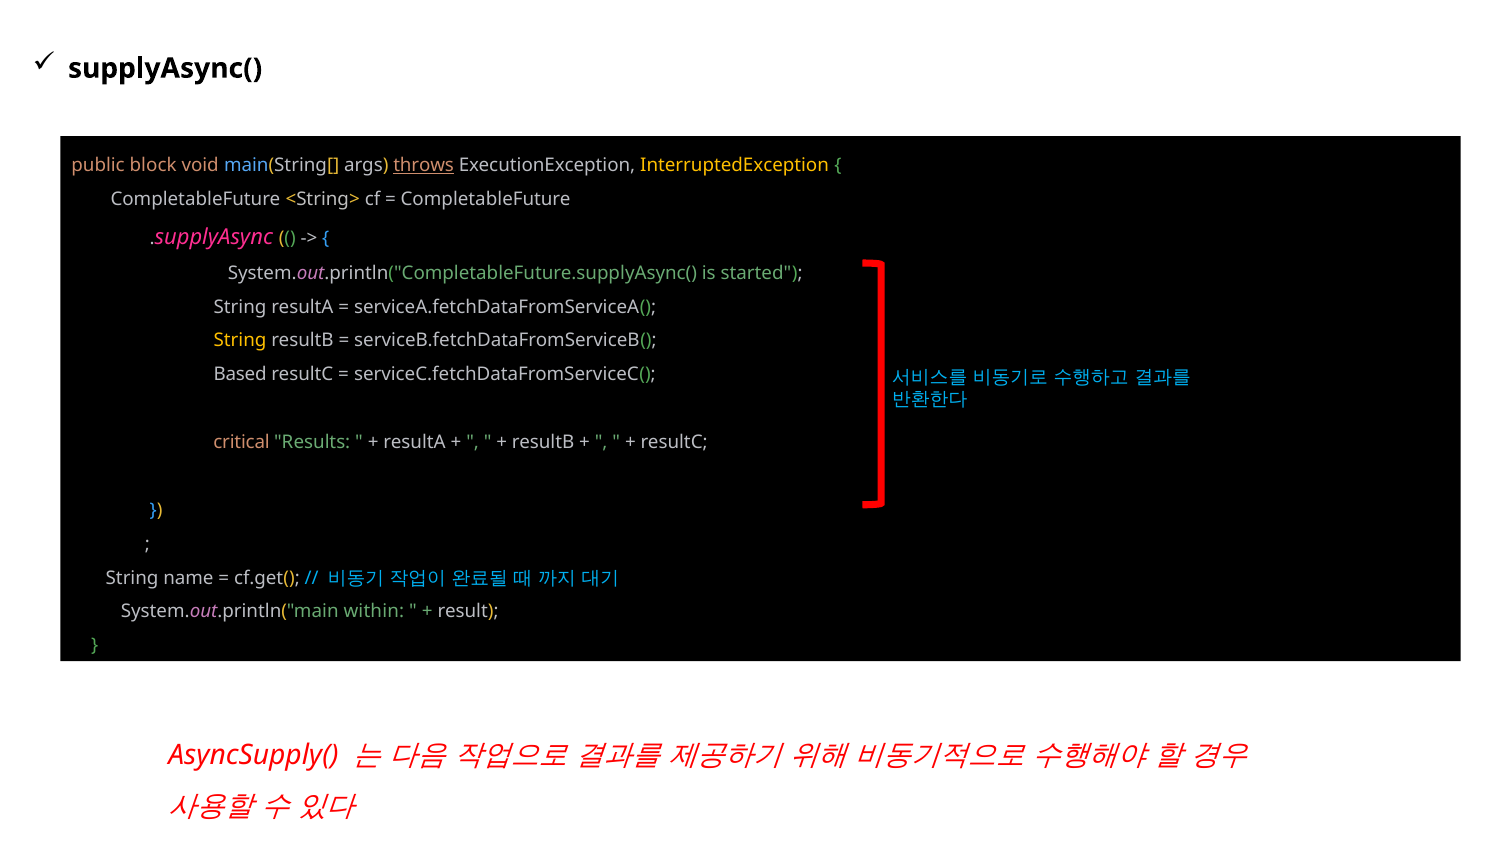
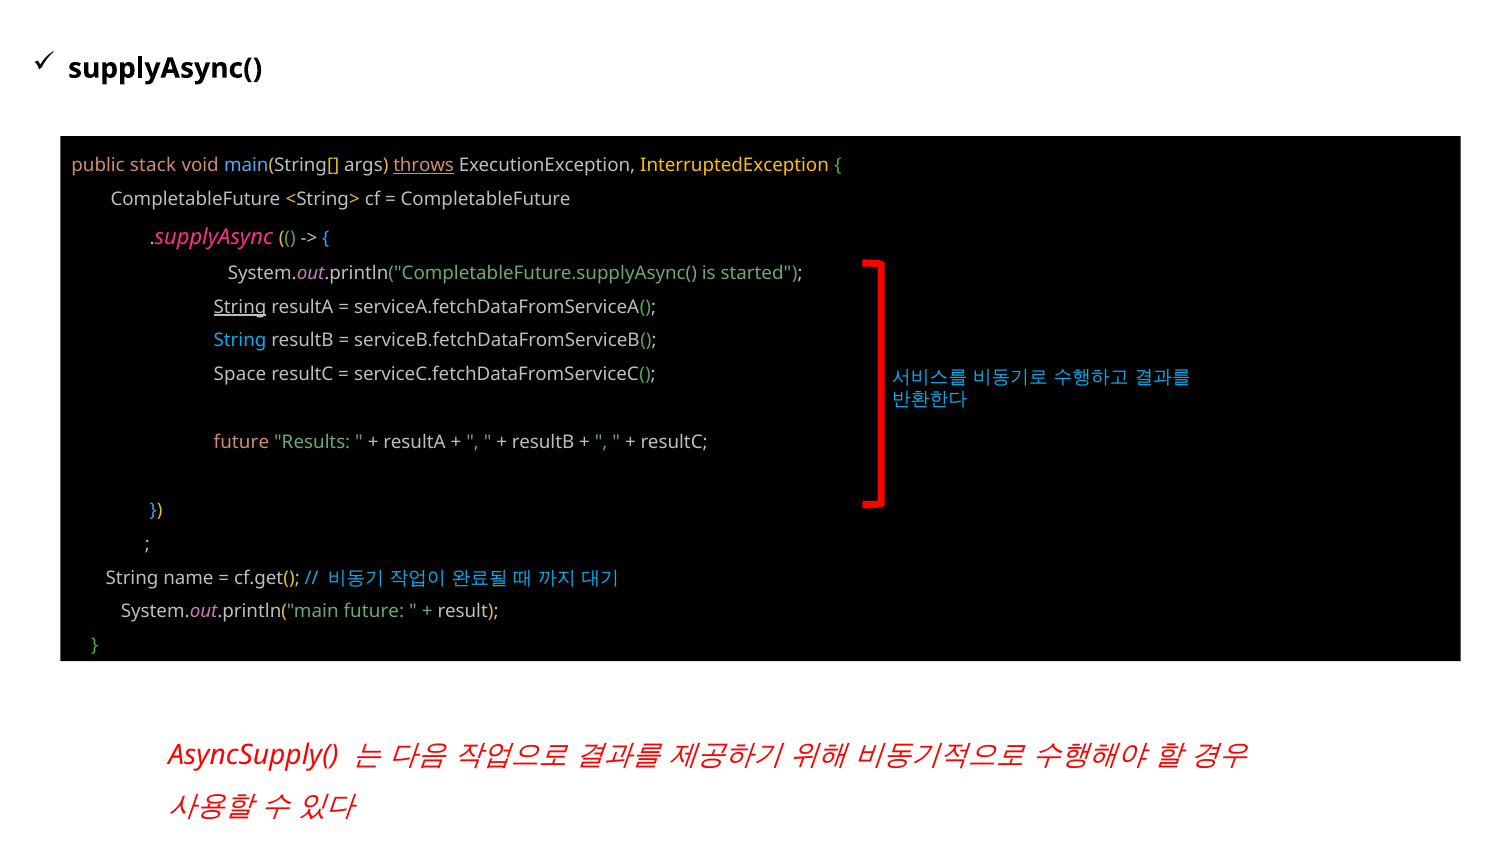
block: block -> stack
String at (240, 307) underline: none -> present
String at (240, 341) colour: yellow -> light blue
Based: Based -> Space
critical at (242, 442): critical -> future
System.out.println("main within: within -> future
